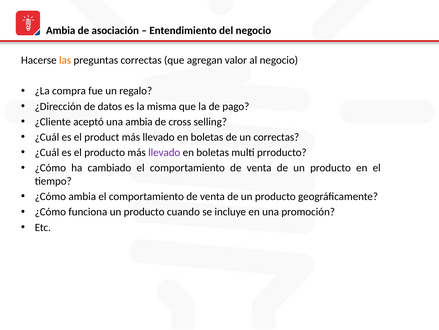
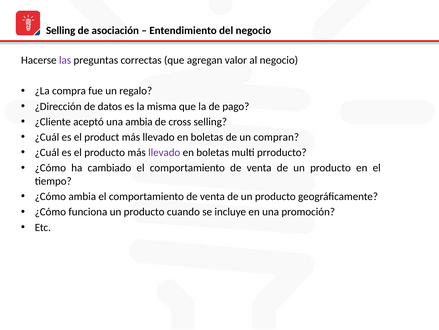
Ambia at (61, 30): Ambia -> Selling
las colour: orange -> purple
un correctas: correctas -> compran
